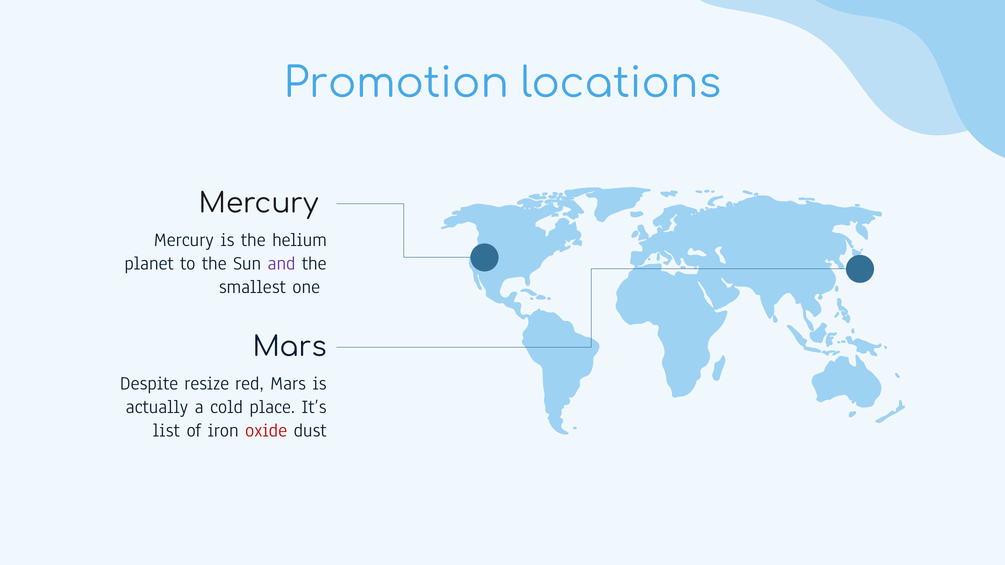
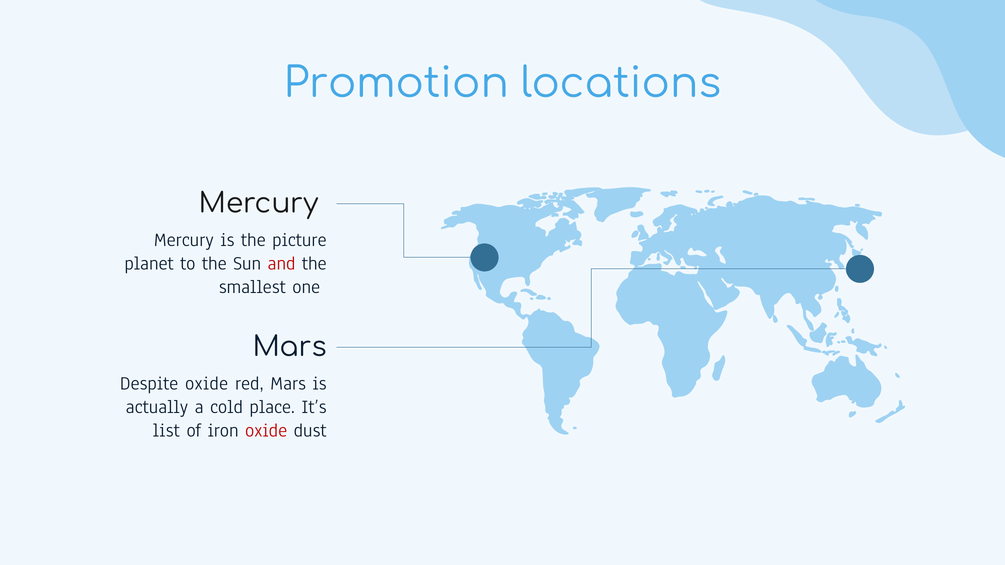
helium: helium -> picture
and colour: purple -> red
Despite resize: resize -> oxide
